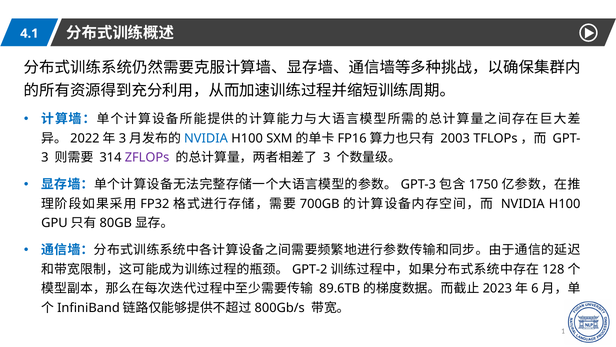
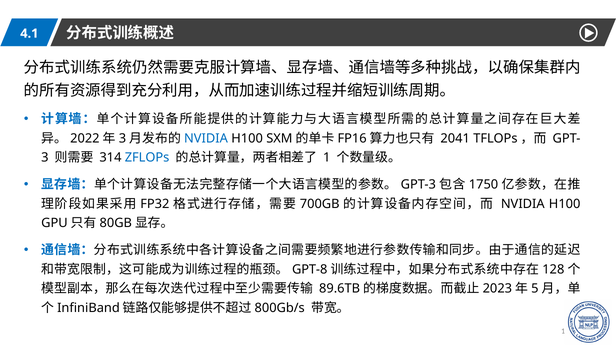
2003: 2003 -> 2041
ZFLOPs colour: purple -> blue
3 at (327, 157): 3 -> 1
GPT-2: GPT-2 -> GPT-8
6: 6 -> 5
